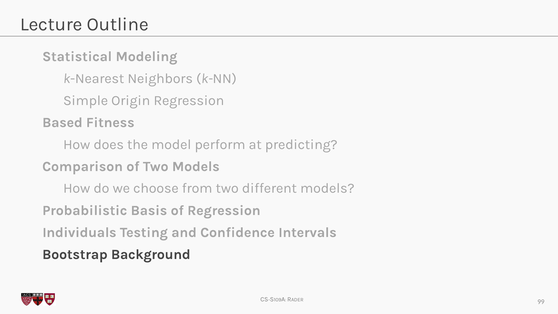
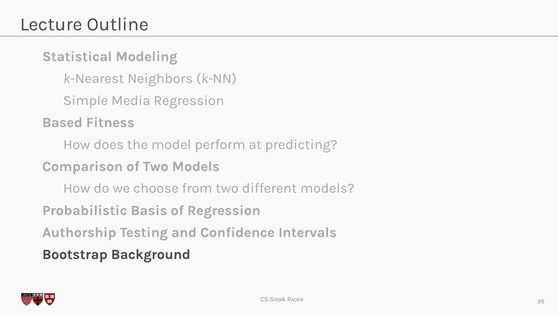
Origin: Origin -> Media
Individuals: Individuals -> Authorship
